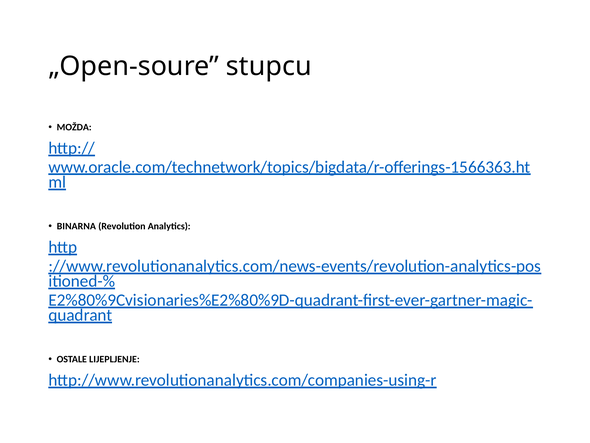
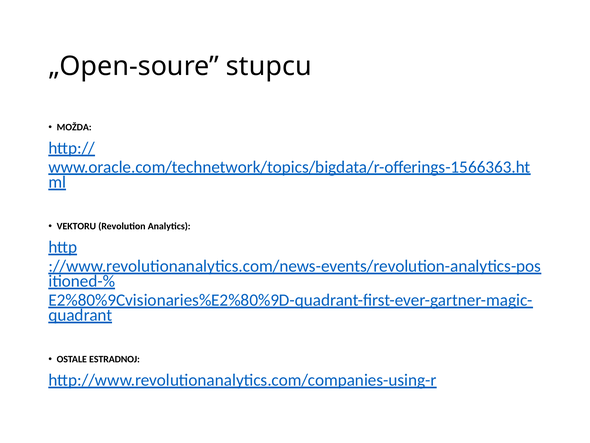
BINARNA: BINARNA -> VEKTORU
LIJEPLJENJE: LIJEPLJENJE -> ESTRADNOJ
